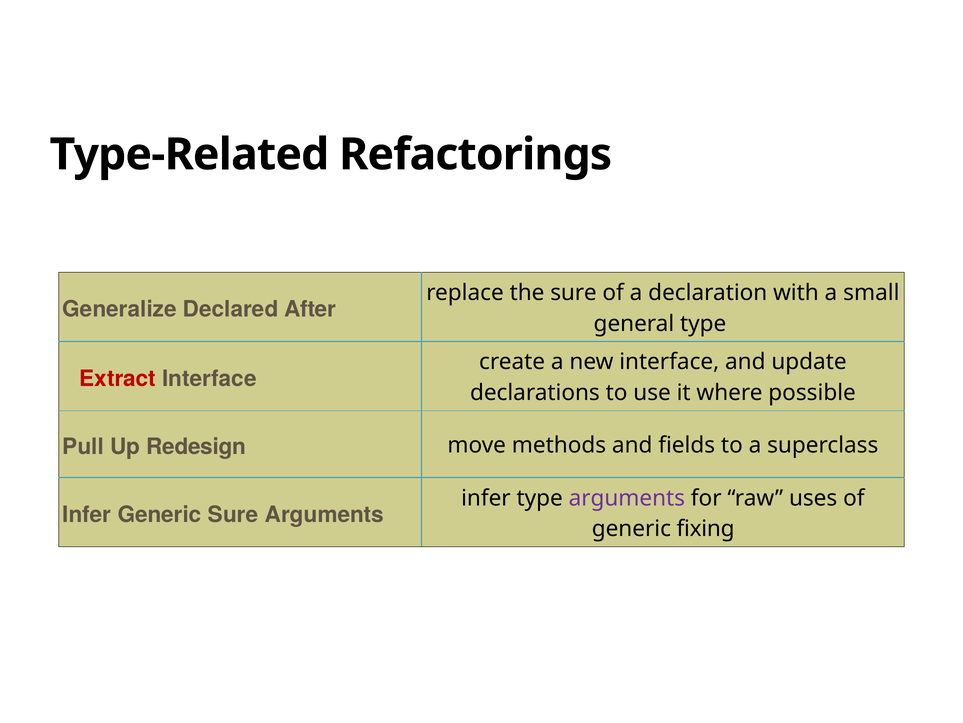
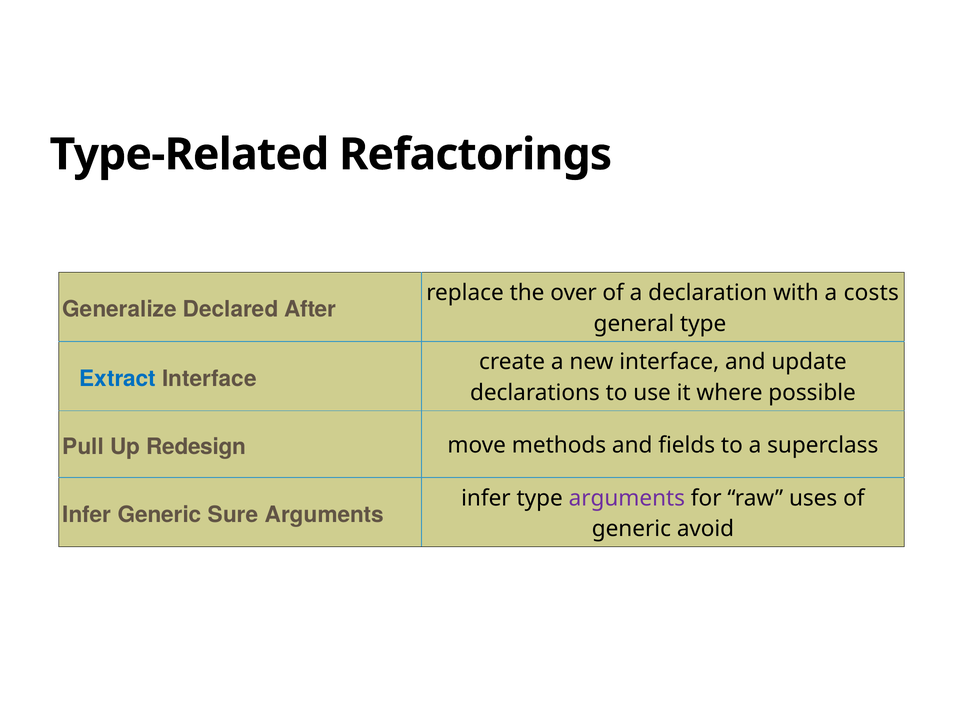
the sure: sure -> over
small: small -> costs
Extract colour: red -> blue
fixing: fixing -> avoid
